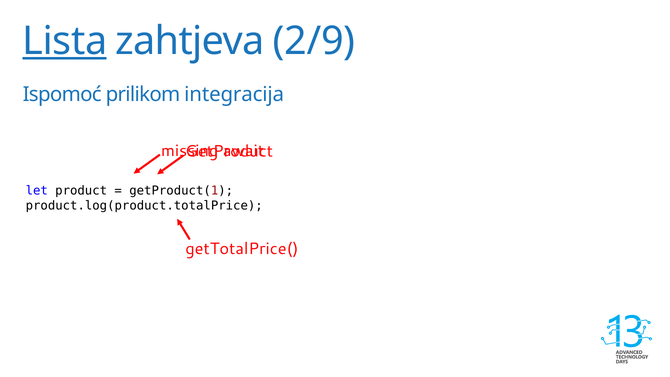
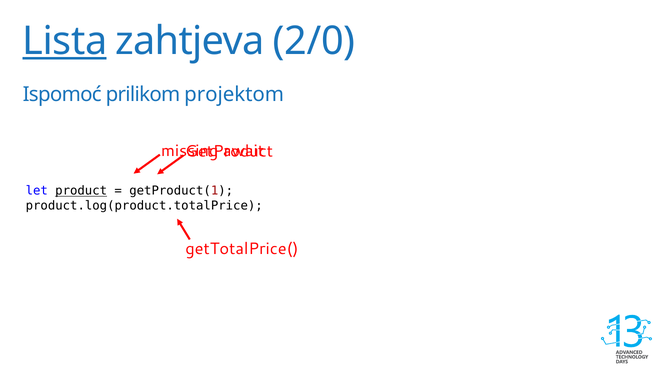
2/9: 2/9 -> 2/0
integracija: integracija -> projektom
product underline: none -> present
